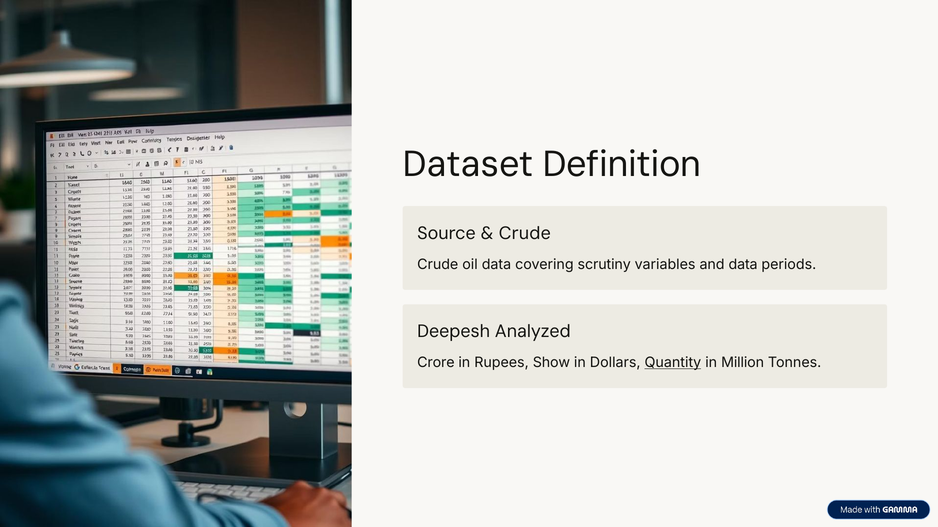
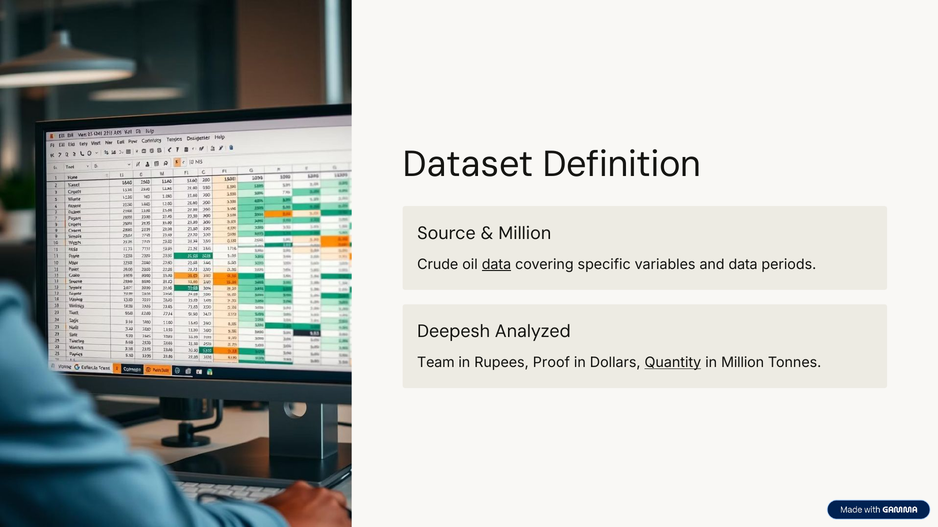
Crude at (525, 233): Crude -> Million
data at (496, 265) underline: none -> present
scrutiny: scrutiny -> specific
Crore: Crore -> Team
Show: Show -> Proof
